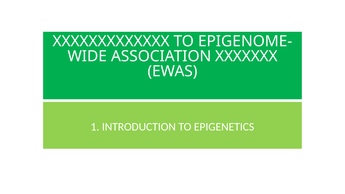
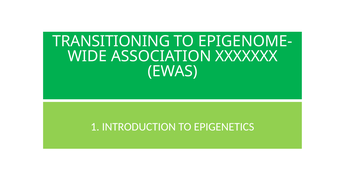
XXXXXXXXXXXXX: XXXXXXXXXXXXX -> TRANSITIONING
